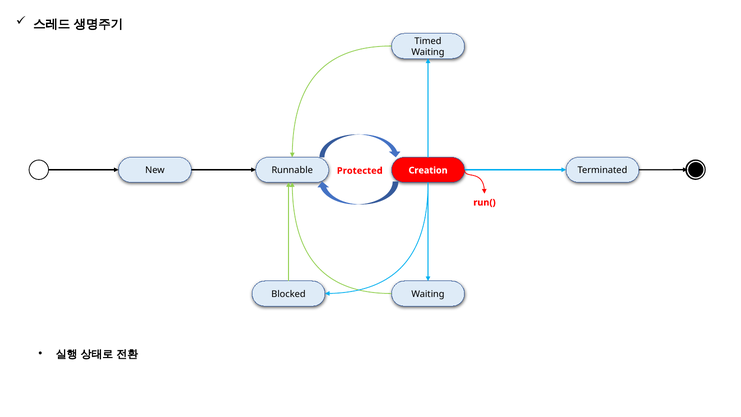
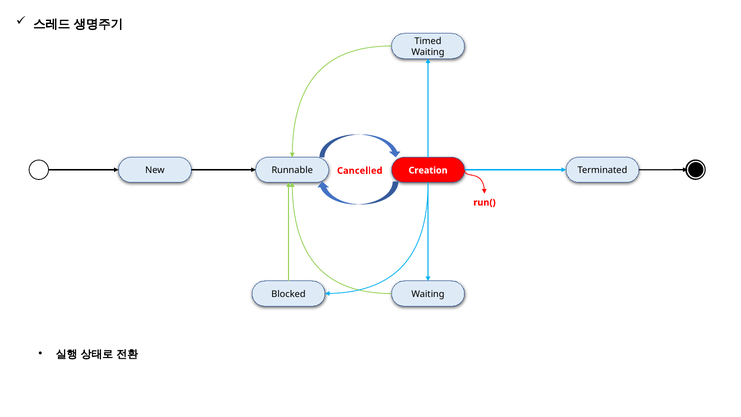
Protected: Protected -> Cancelled
